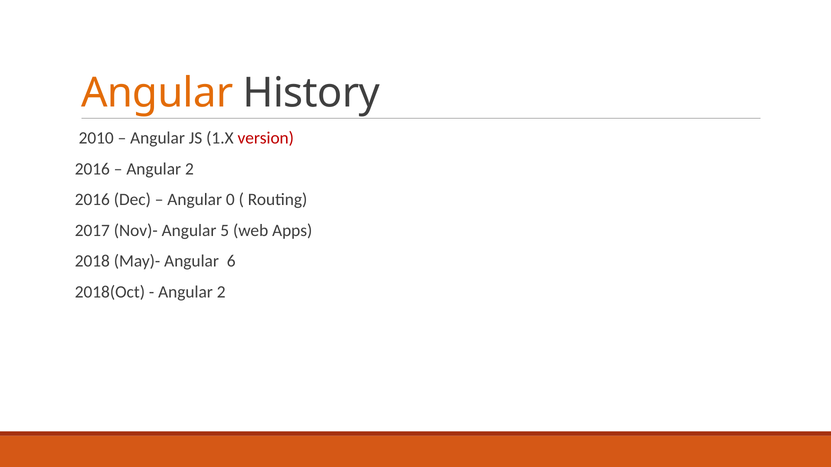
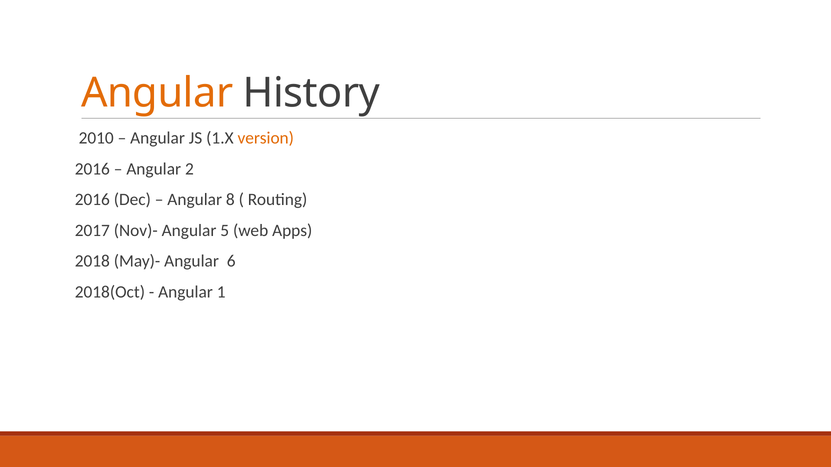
version colour: red -> orange
0: 0 -> 8
2 at (221, 292): 2 -> 1
